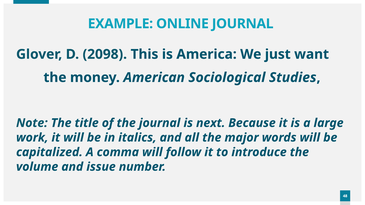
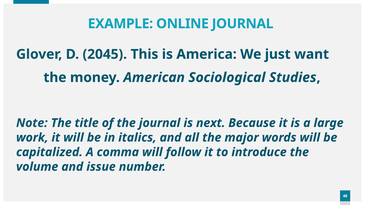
2098: 2098 -> 2045
